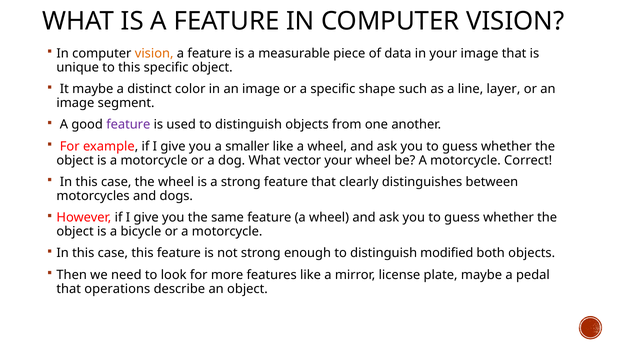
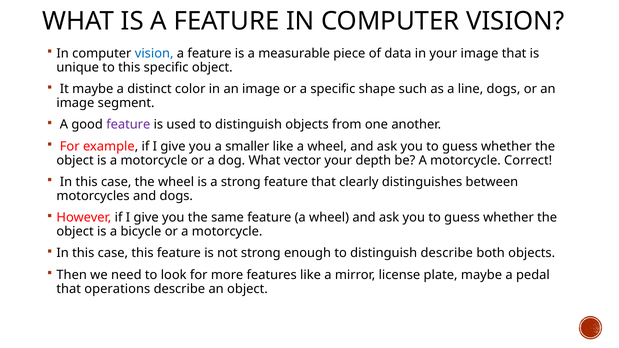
vision at (154, 54) colour: orange -> blue
line layer: layer -> dogs
your wheel: wheel -> depth
distinguish modified: modified -> describe
